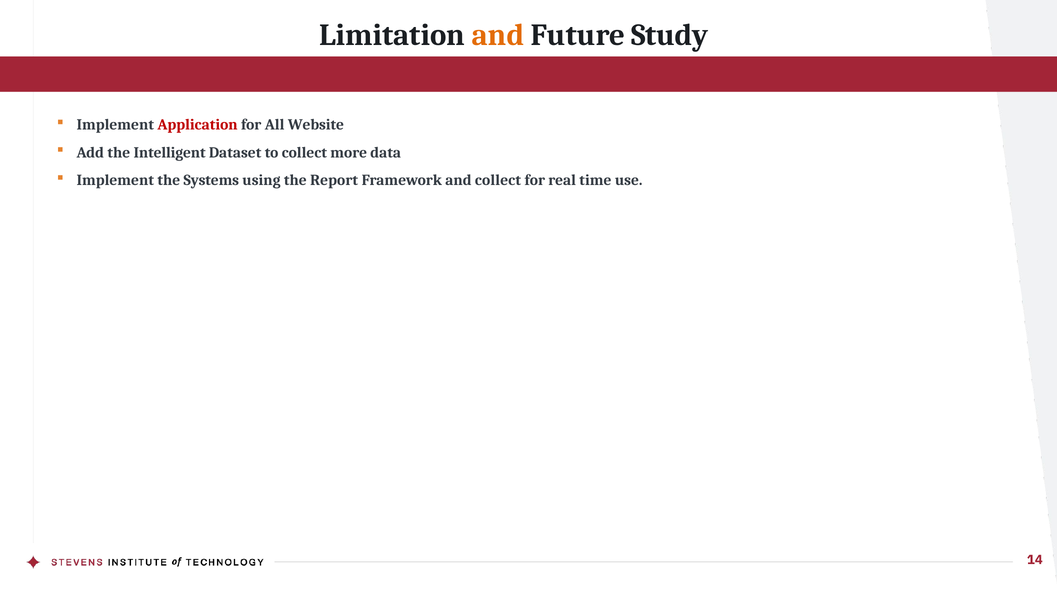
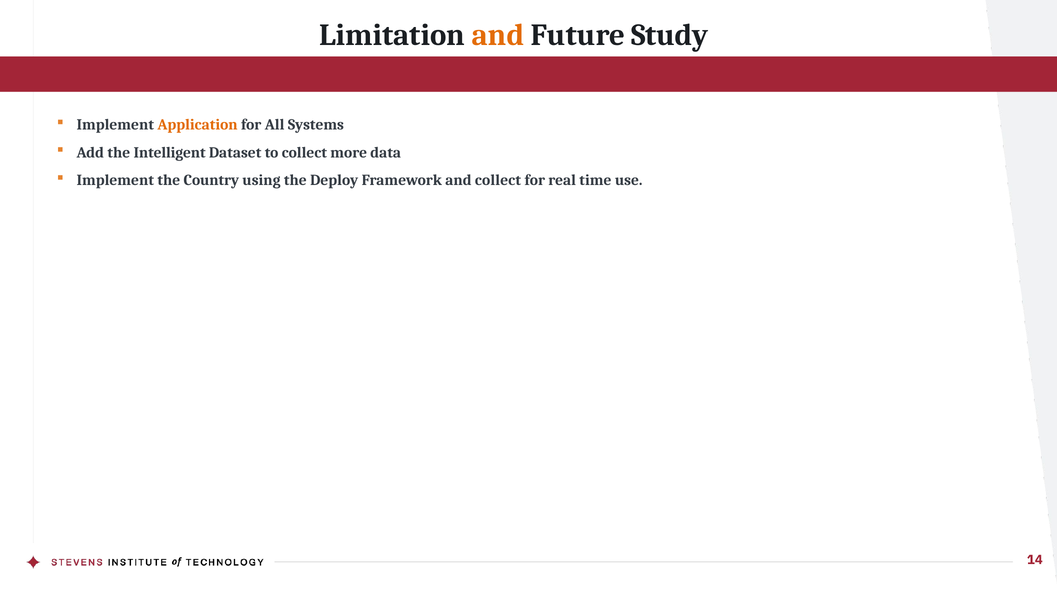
Application colour: red -> orange
Website: Website -> Systems
Systems: Systems -> Country
Report: Report -> Deploy
